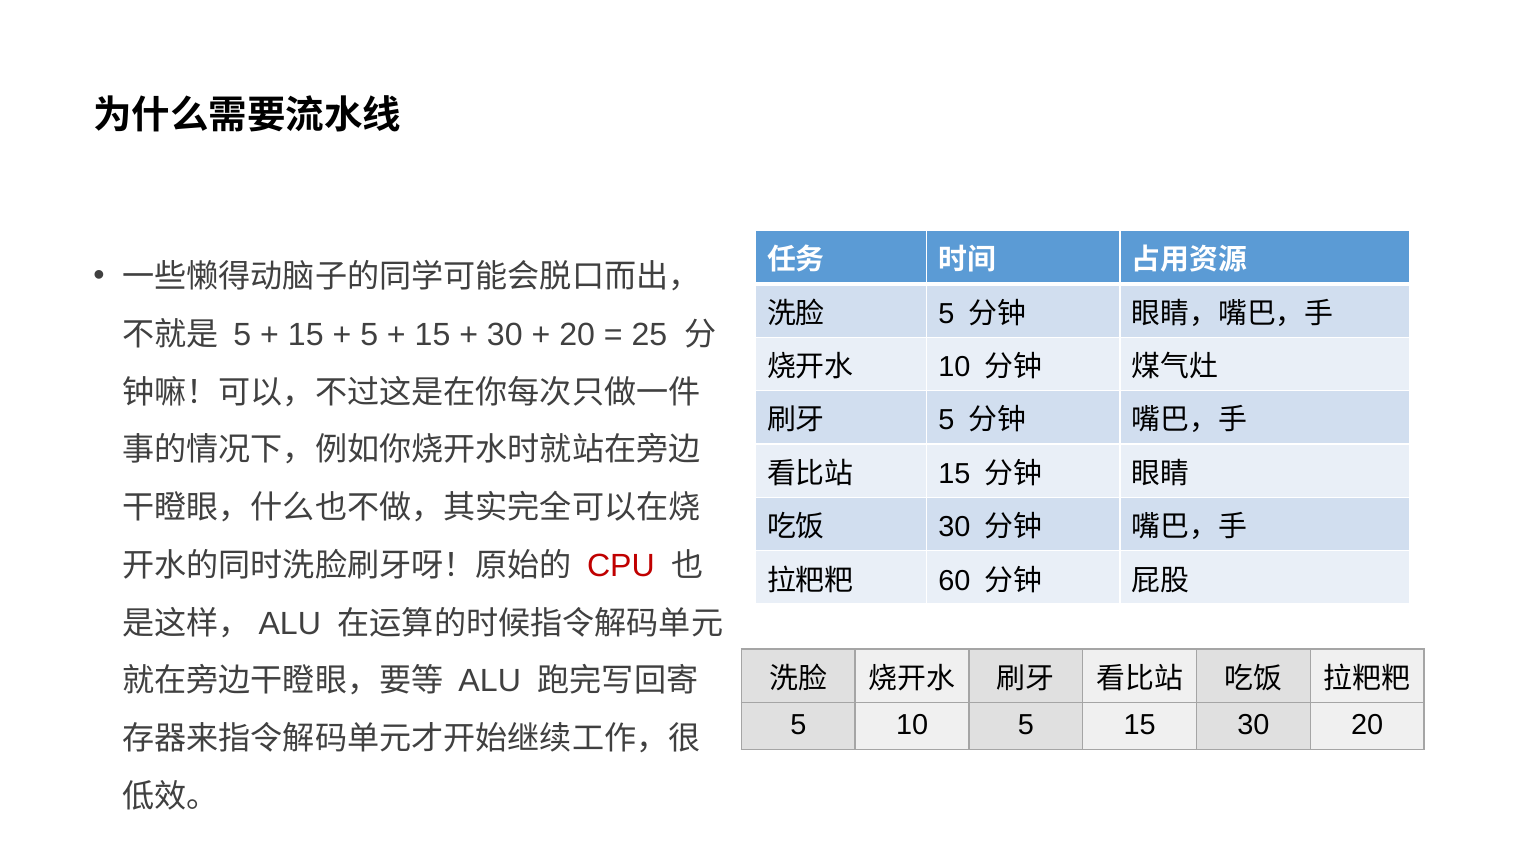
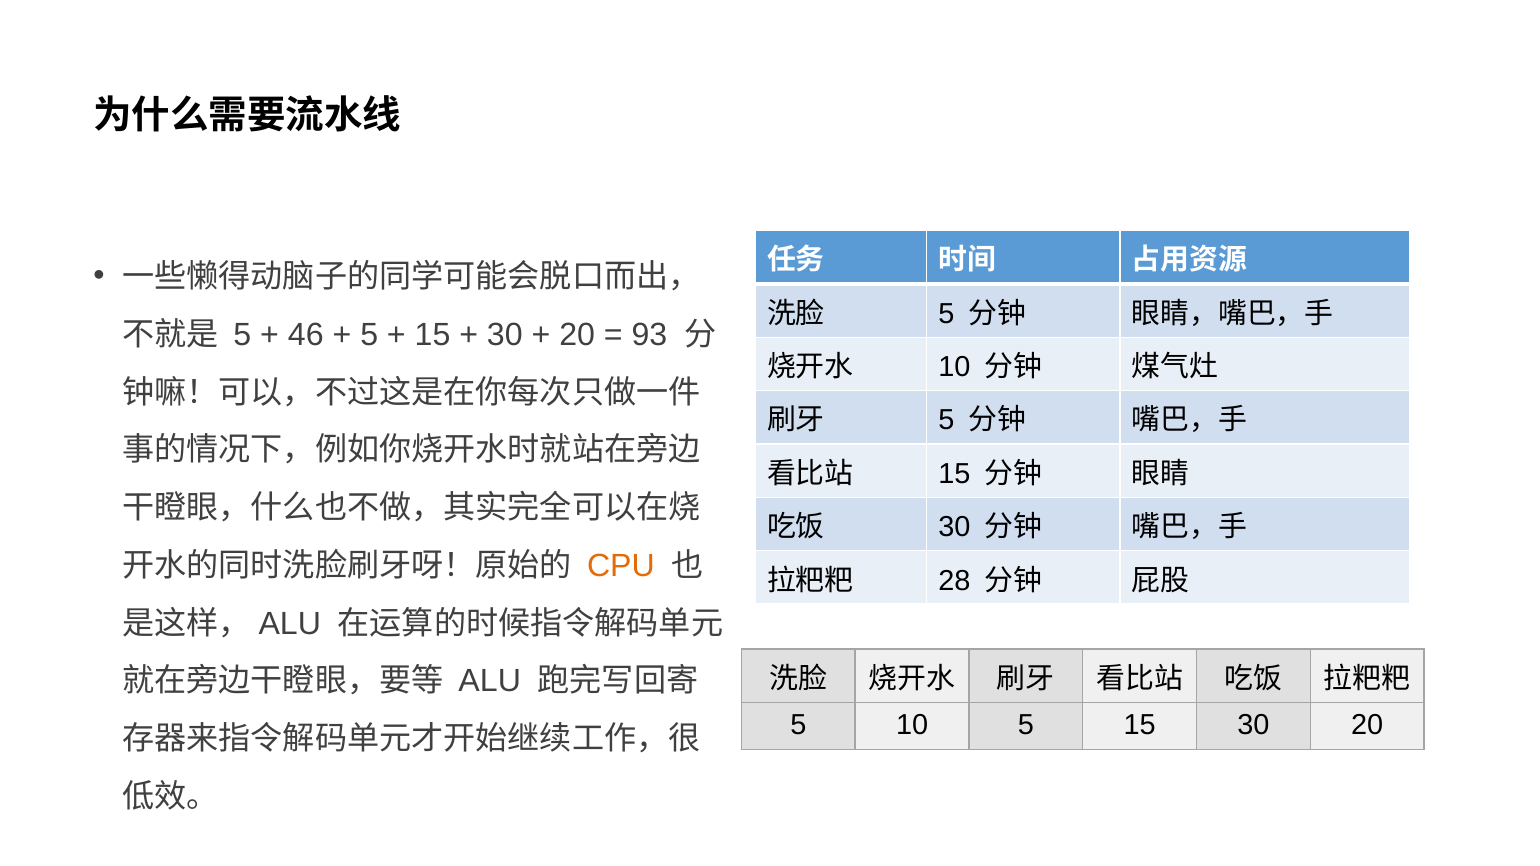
15 at (306, 335): 15 -> 46
25: 25 -> 93
CPU colour: red -> orange
60: 60 -> 28
